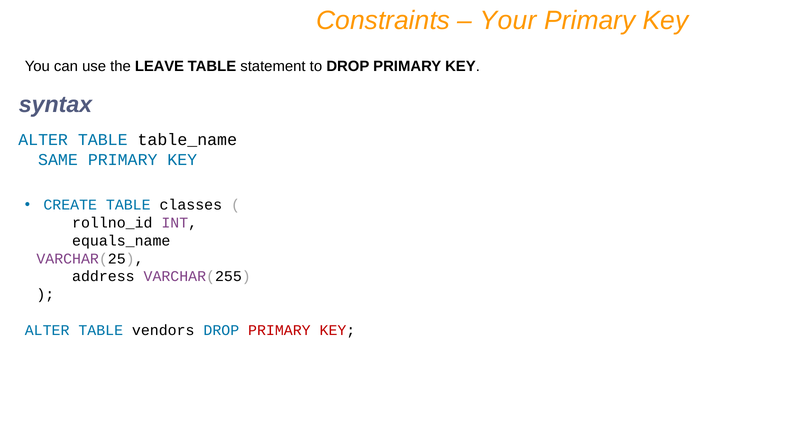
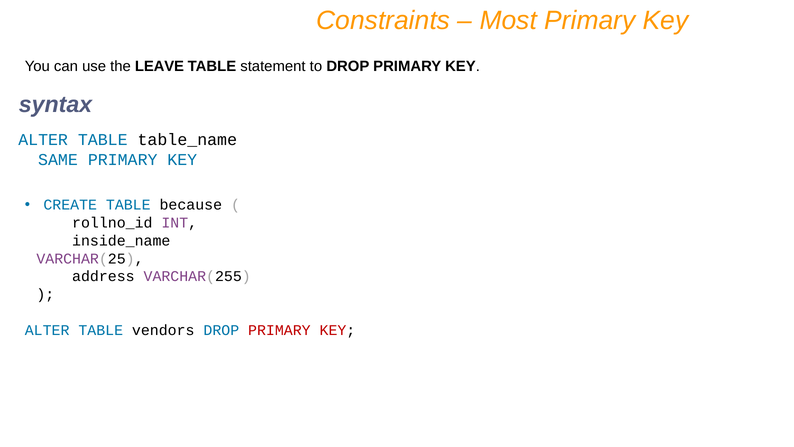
Your: Your -> Most
classes: classes -> because
equals_name: equals_name -> inside_name
